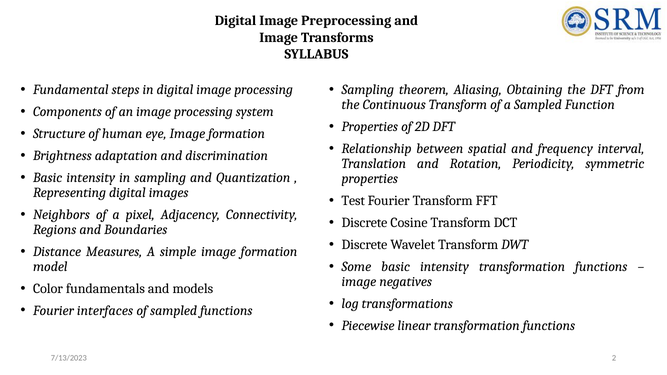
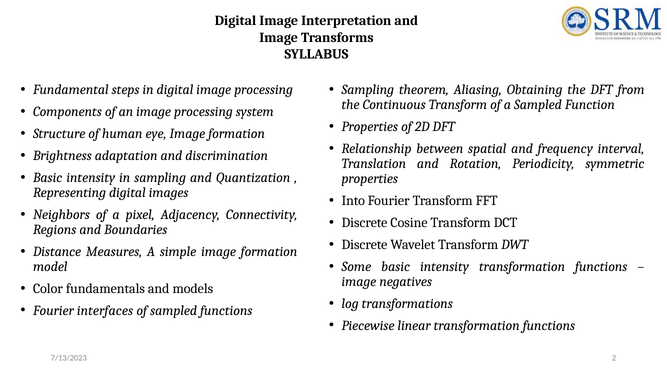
Preprocessing: Preprocessing -> Interpretation
Test: Test -> Into
